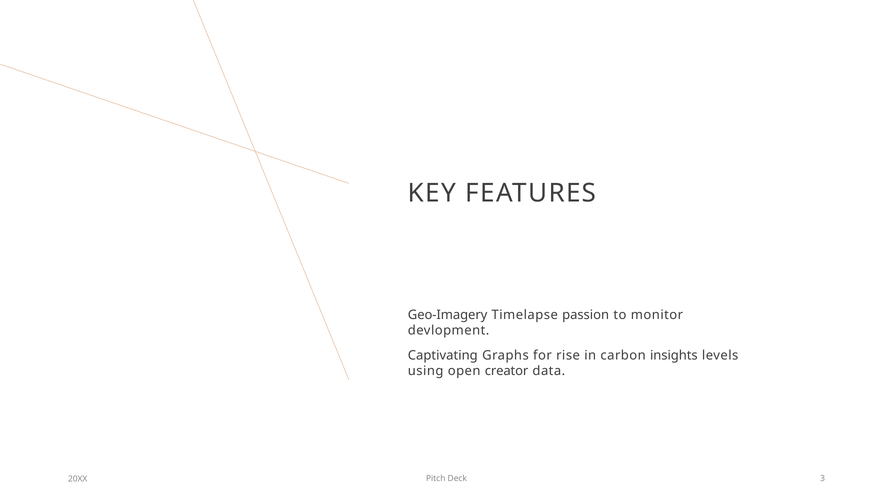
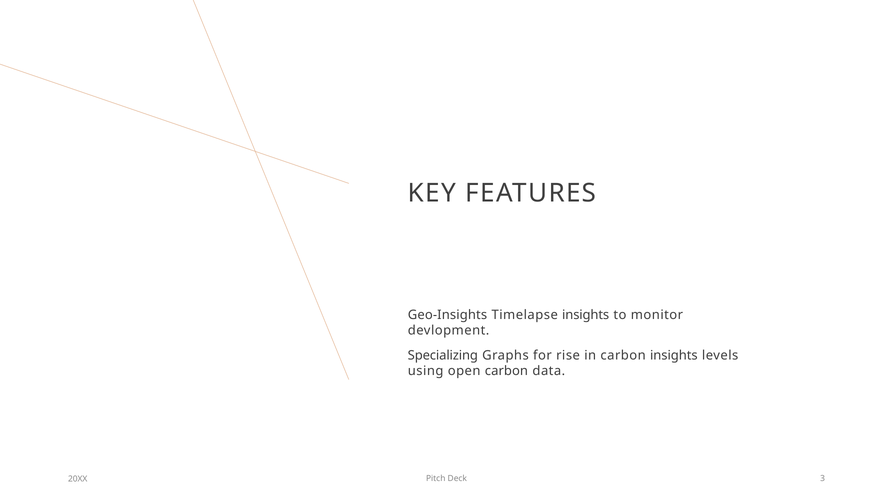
Geo-Imagery: Geo-Imagery -> Geo-Insights
Timelapse passion: passion -> insights
Captivating: Captivating -> Specializing
open creator: creator -> carbon
